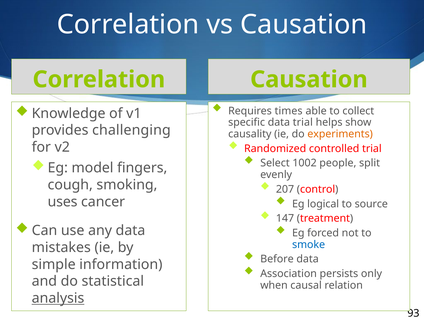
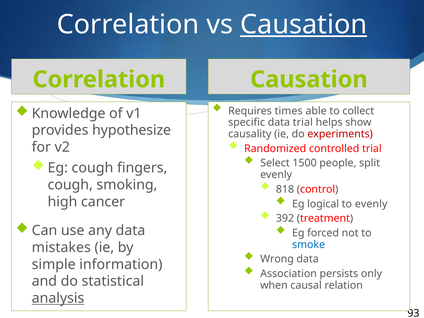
Causation at (304, 24) underline: none -> present
challenging: challenging -> hypothesize
experiments colour: orange -> red
1002: 1002 -> 1500
Eg model: model -> cough
207: 207 -> 818
to source: source -> evenly
uses: uses -> high
147: 147 -> 392
Before: Before -> Wrong
